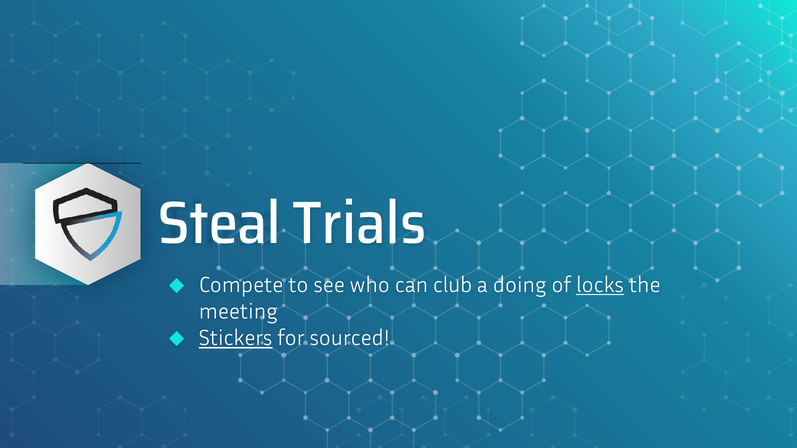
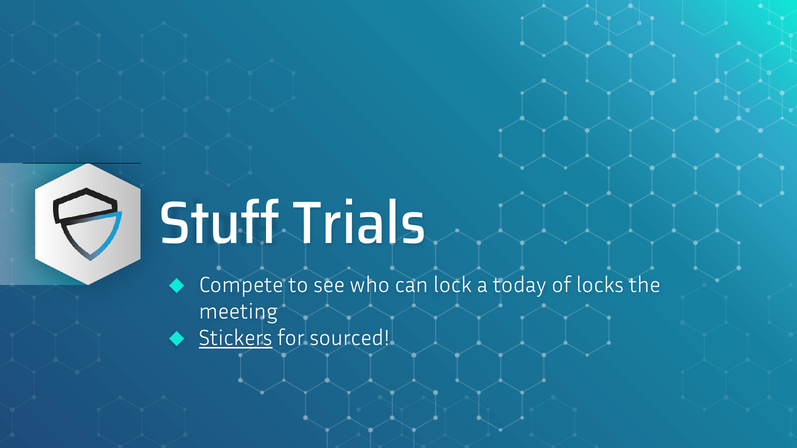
Steal: Steal -> Stuff
club: club -> lock
doing: doing -> today
locks underline: present -> none
